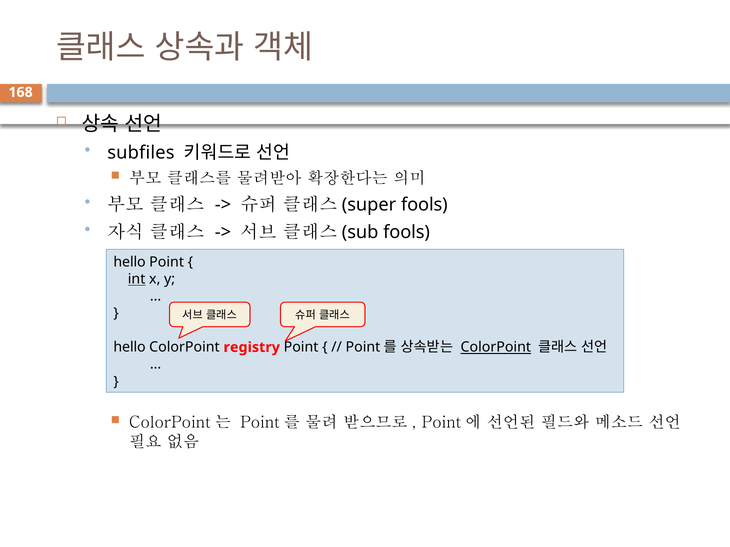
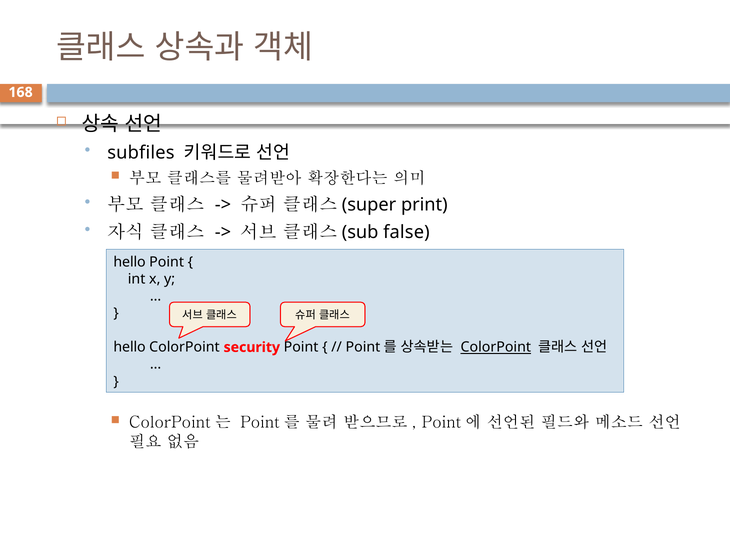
fools at (424, 205): fools -> print
fools at (407, 232): fools -> false
int underline: present -> none
registry: registry -> security
